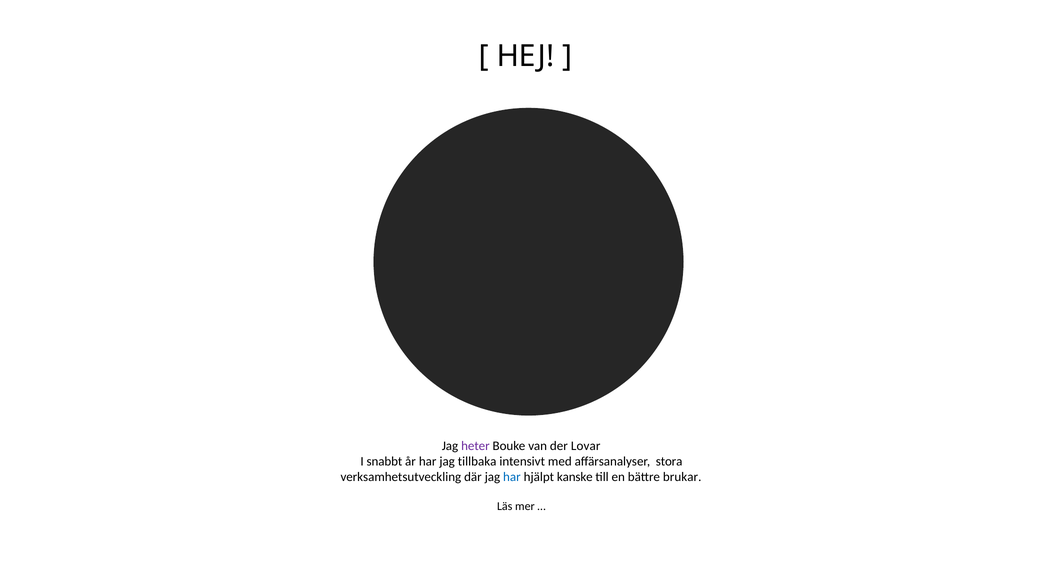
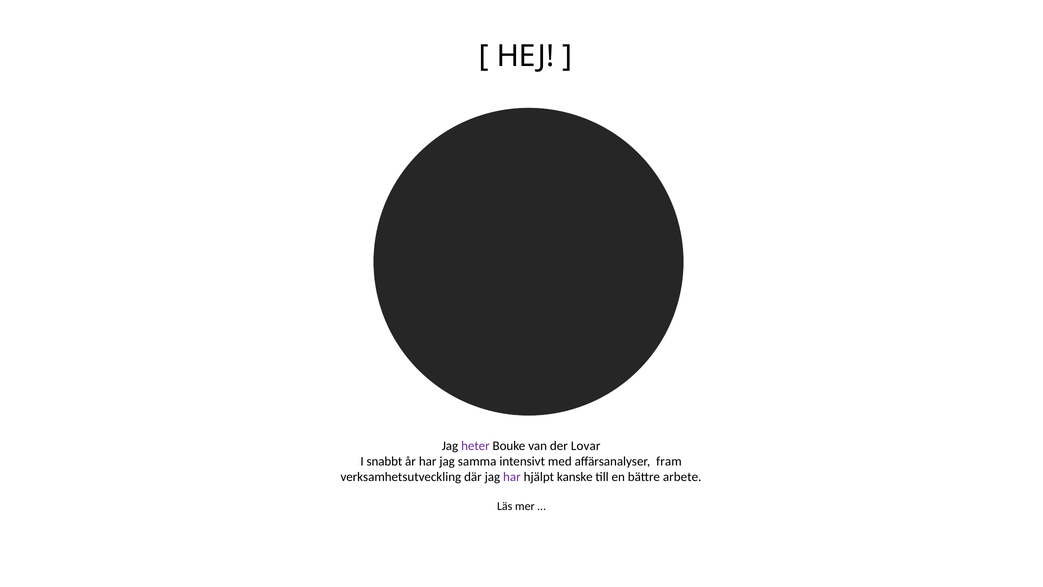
tillbaka: tillbaka -> samma
stora: stora -> fram
har at (512, 477) colour: blue -> purple
brukar: brukar -> arbete
